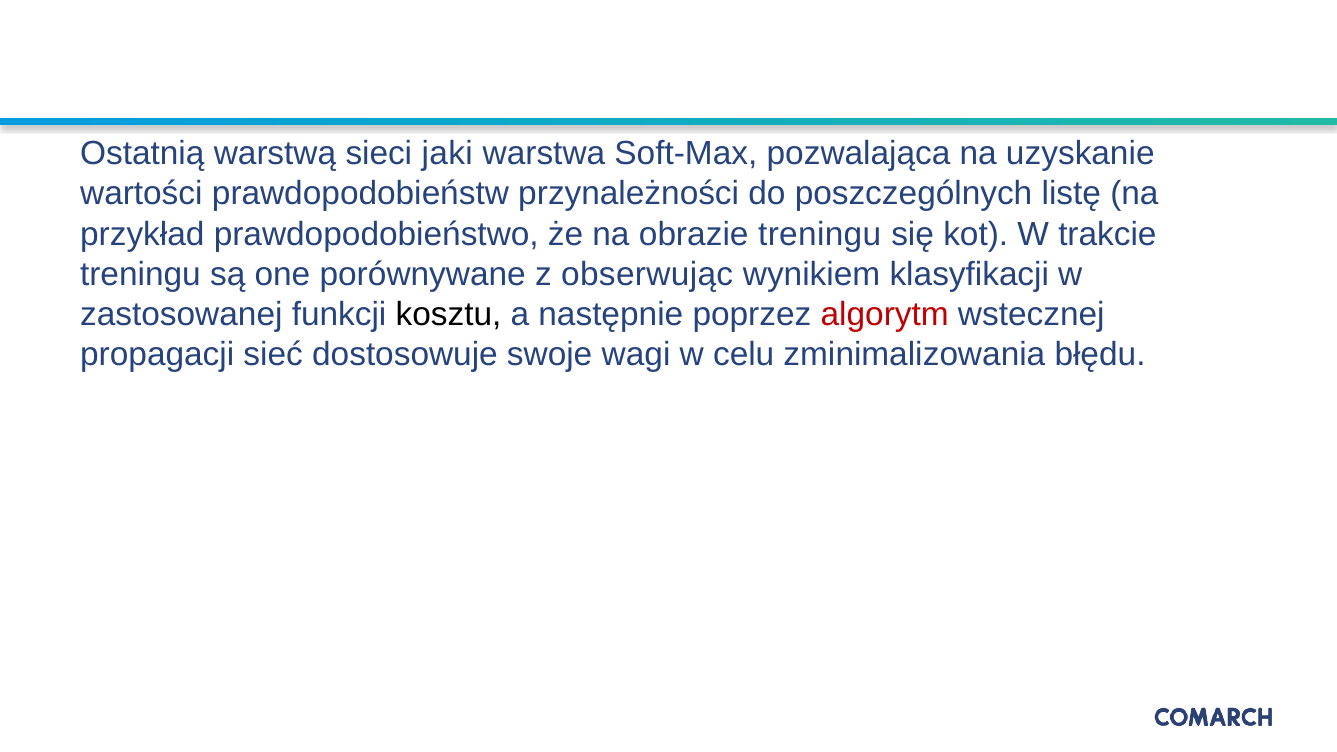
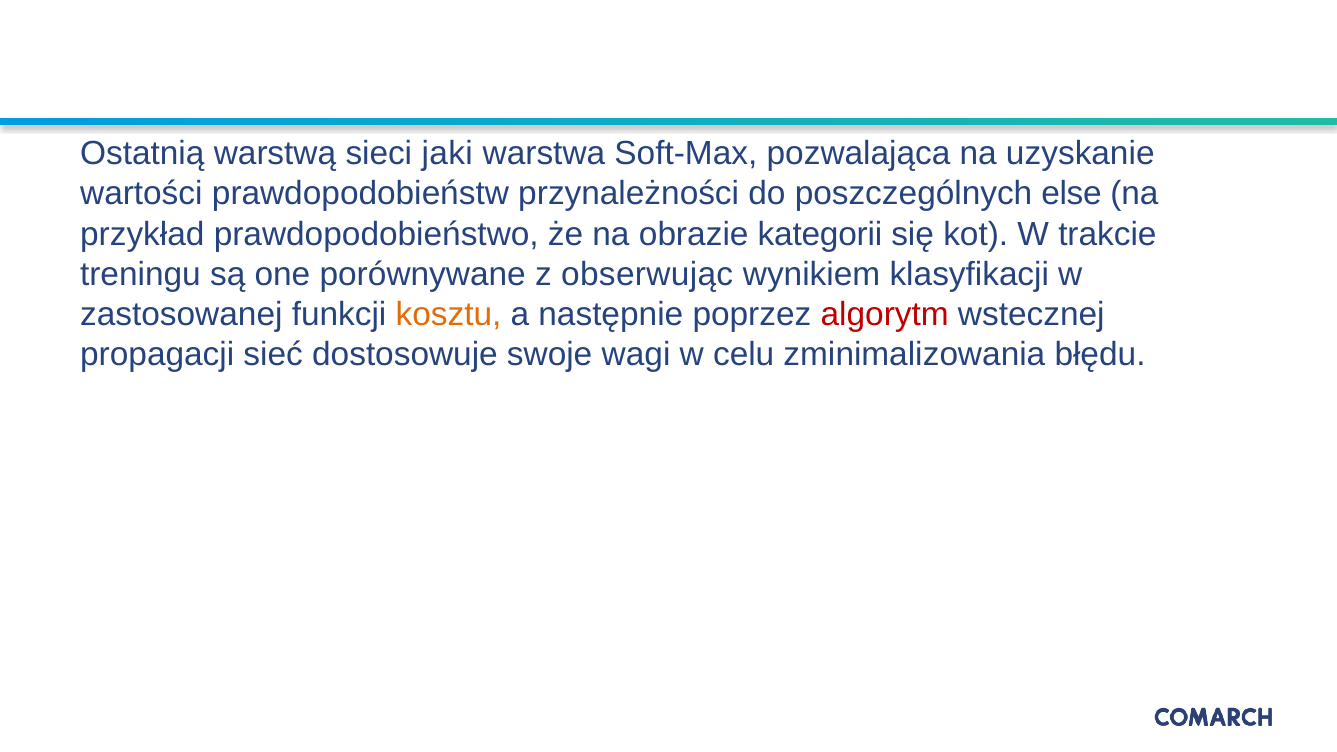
listę: listę -> else
obrazie treningu: treningu -> kategorii
kosztu colour: black -> orange
